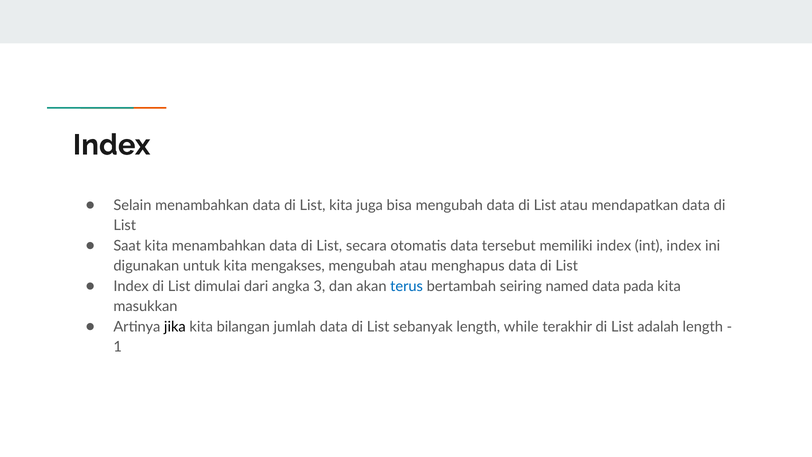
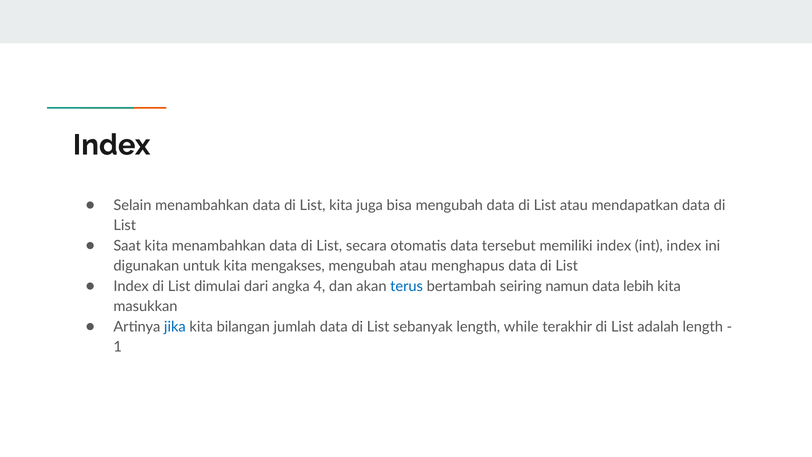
3: 3 -> 4
named: named -> namun
pada: pada -> lebih
jika colour: black -> blue
